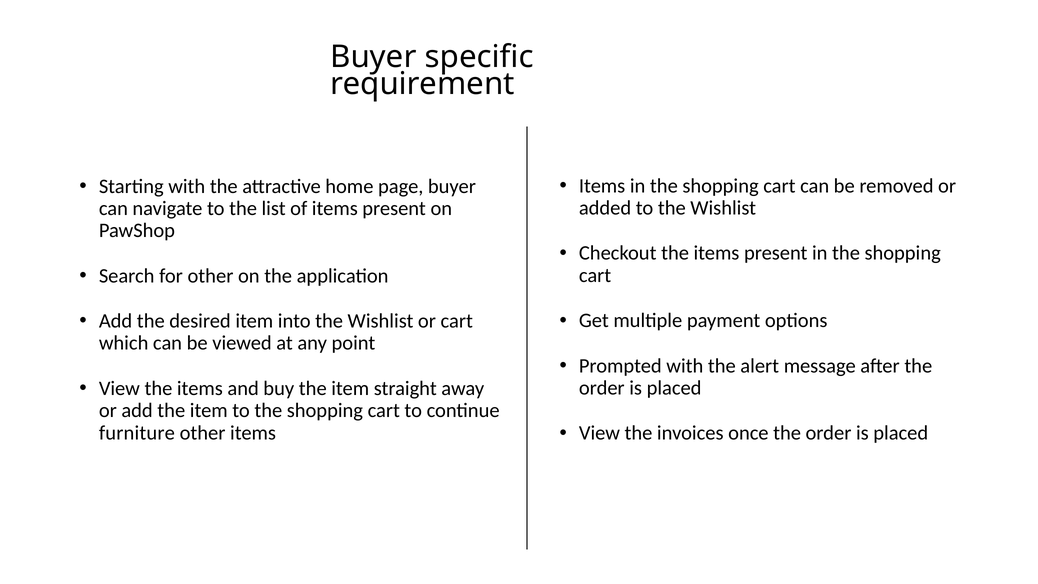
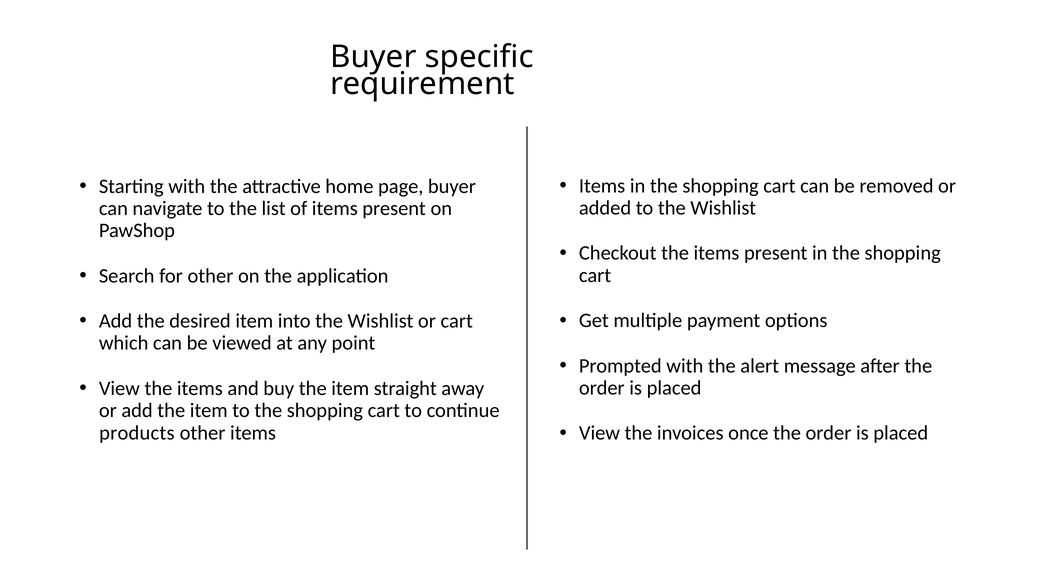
furniture: furniture -> products
